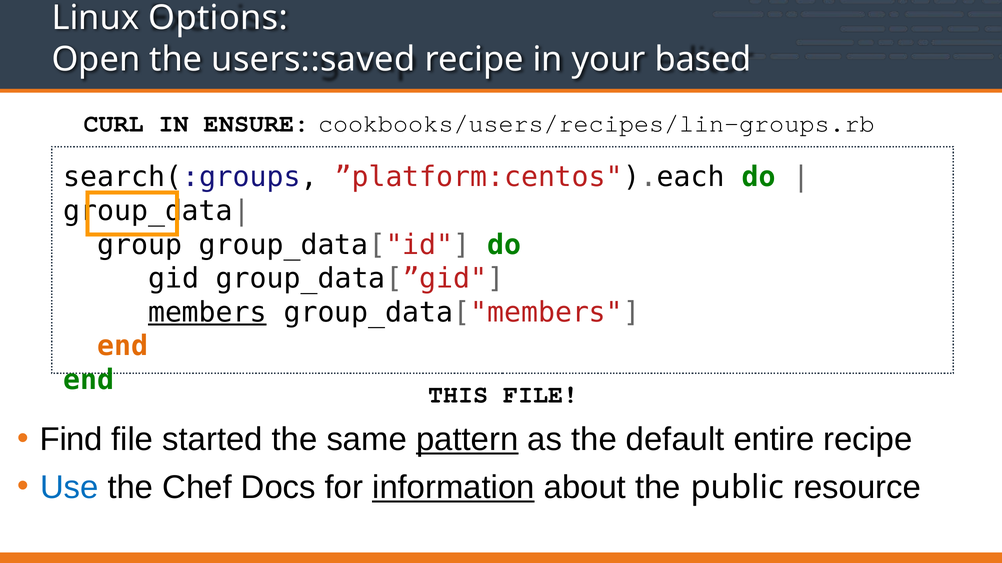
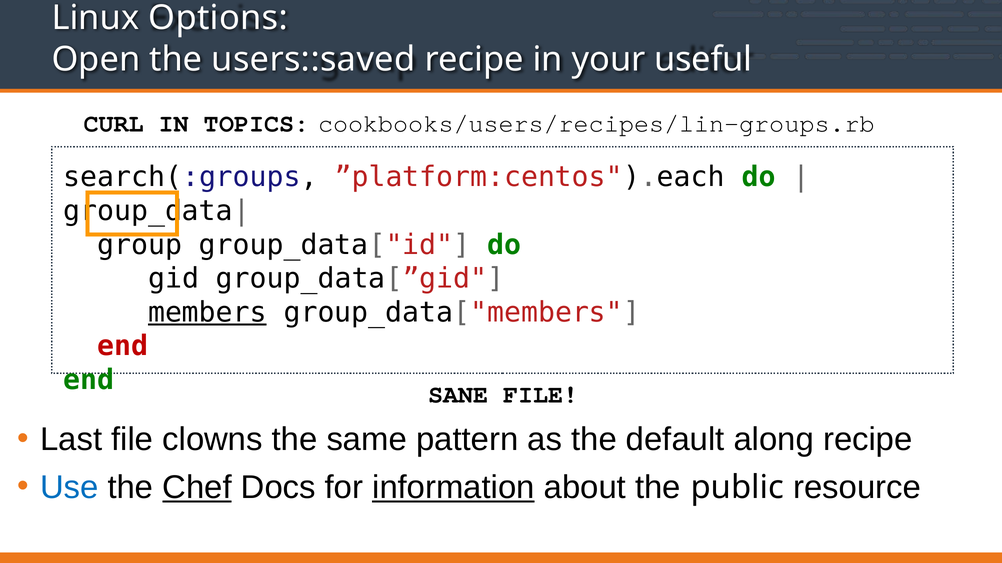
based: based -> useful
ENSURE: ENSURE -> TOPICS
end at (123, 346) colour: orange -> red
THIS: THIS -> SANE
Find: Find -> Last
started: started -> clowns
pattern underline: present -> none
entire: entire -> along
Chef underline: none -> present
